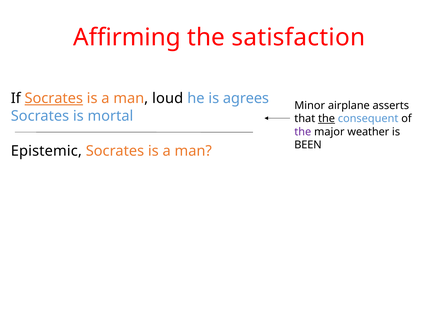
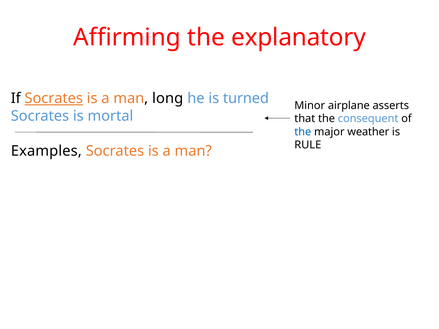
satisfaction: satisfaction -> explanatory
loud: loud -> long
agrees: agrees -> turned
the at (327, 119) underline: present -> none
the at (303, 132) colour: purple -> blue
BEEN: BEEN -> RULE
Epistemic: Epistemic -> Examples
